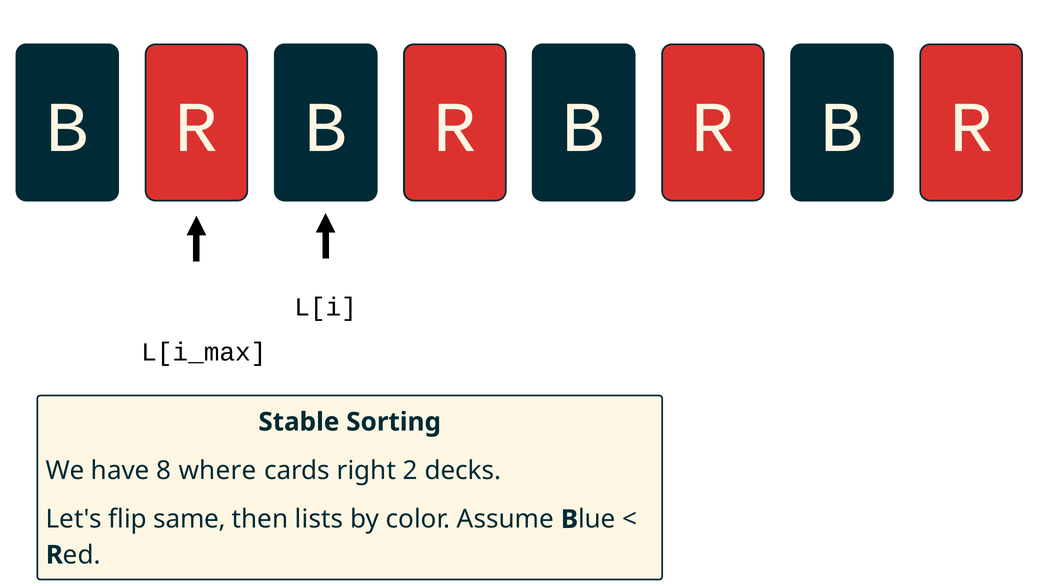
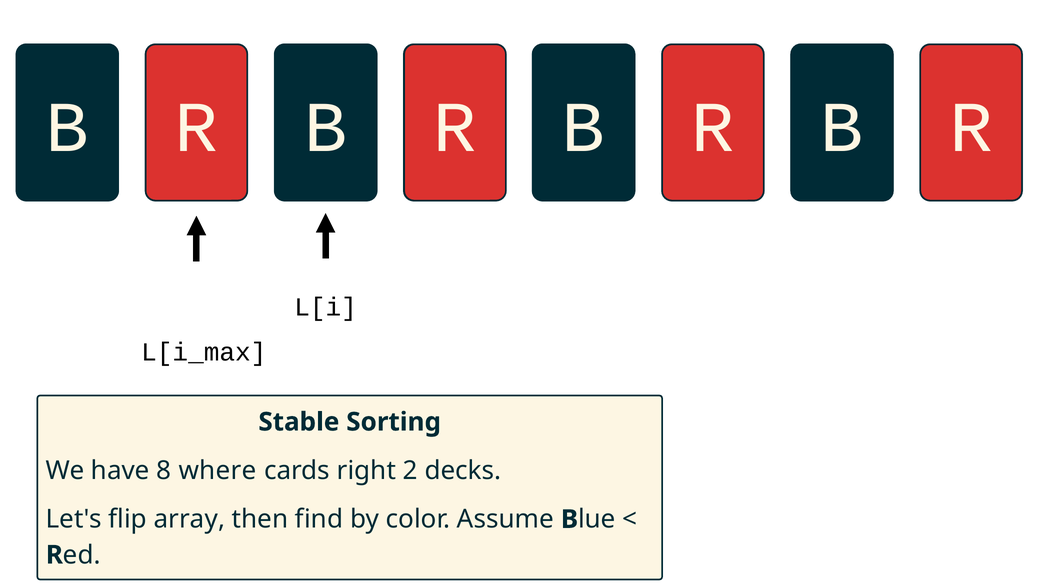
same: same -> array
lists: lists -> find
